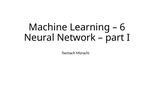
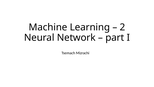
6: 6 -> 2
